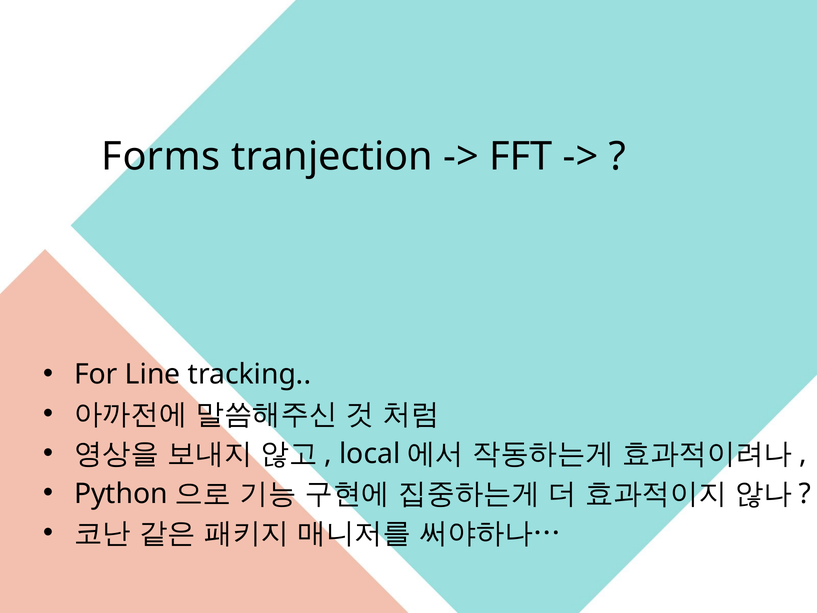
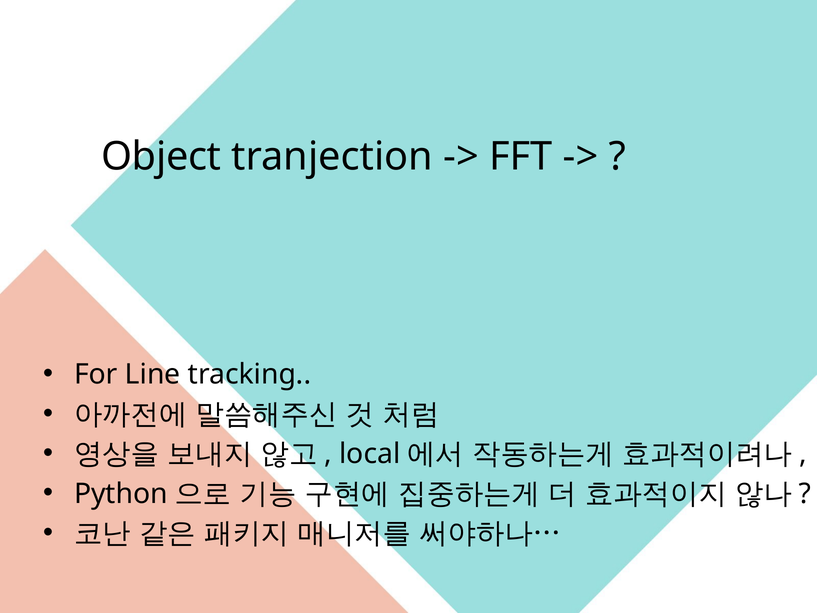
Forms: Forms -> Object
